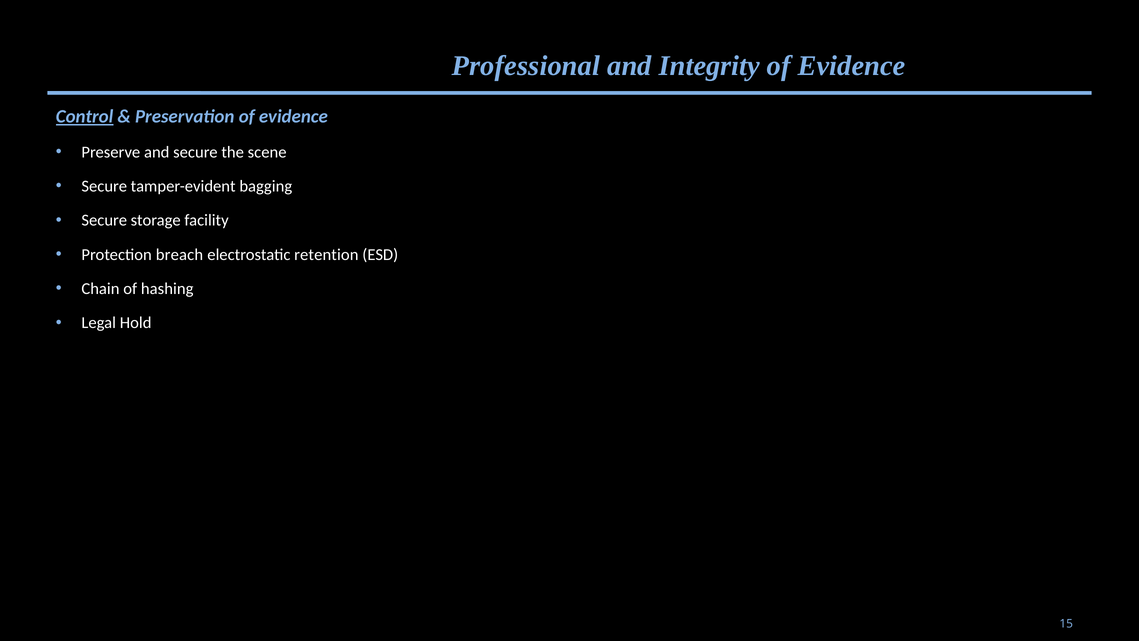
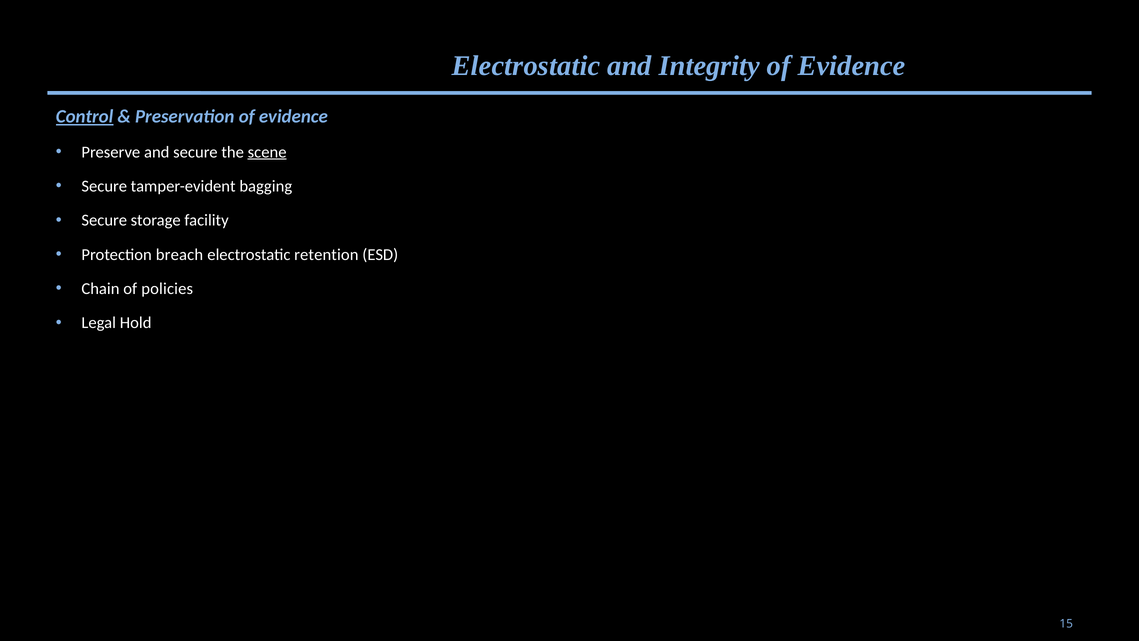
Professional at (526, 66): Professional -> Electrostatic
scene underline: none -> present
hashing: hashing -> policies
